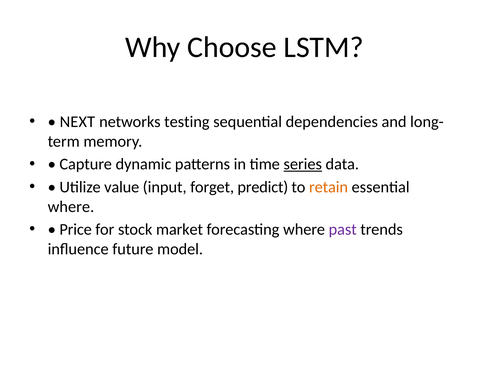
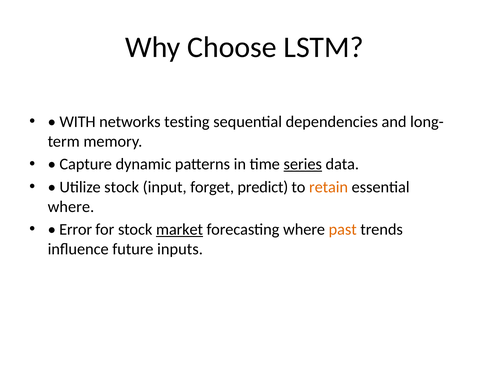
NEXT: NEXT -> WITH
Utilize value: value -> stock
Price: Price -> Error
market underline: none -> present
past colour: purple -> orange
model: model -> inputs
